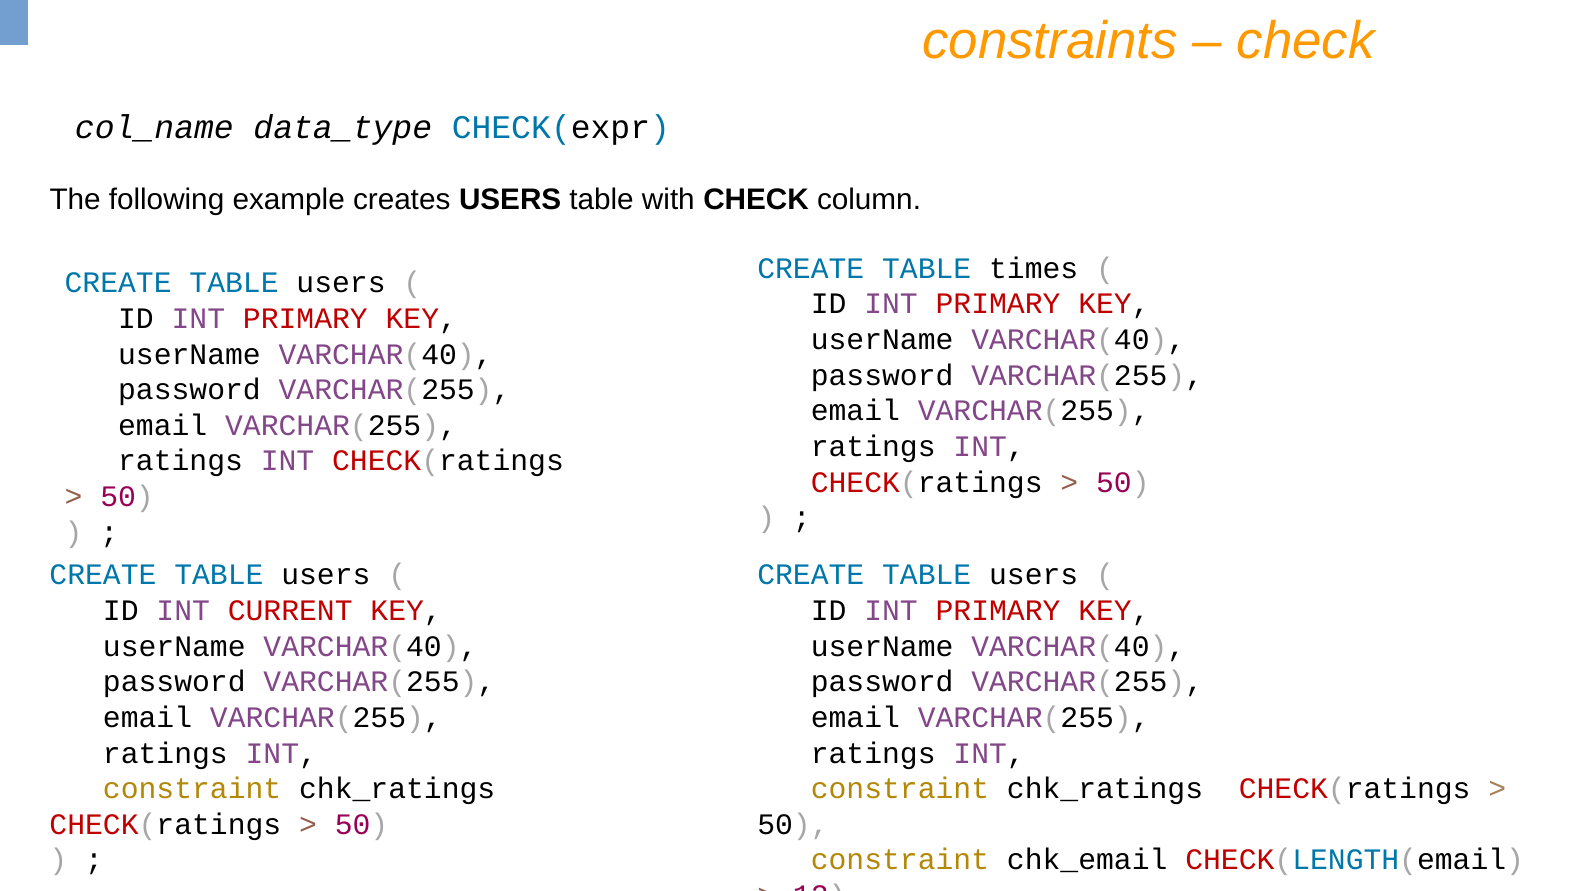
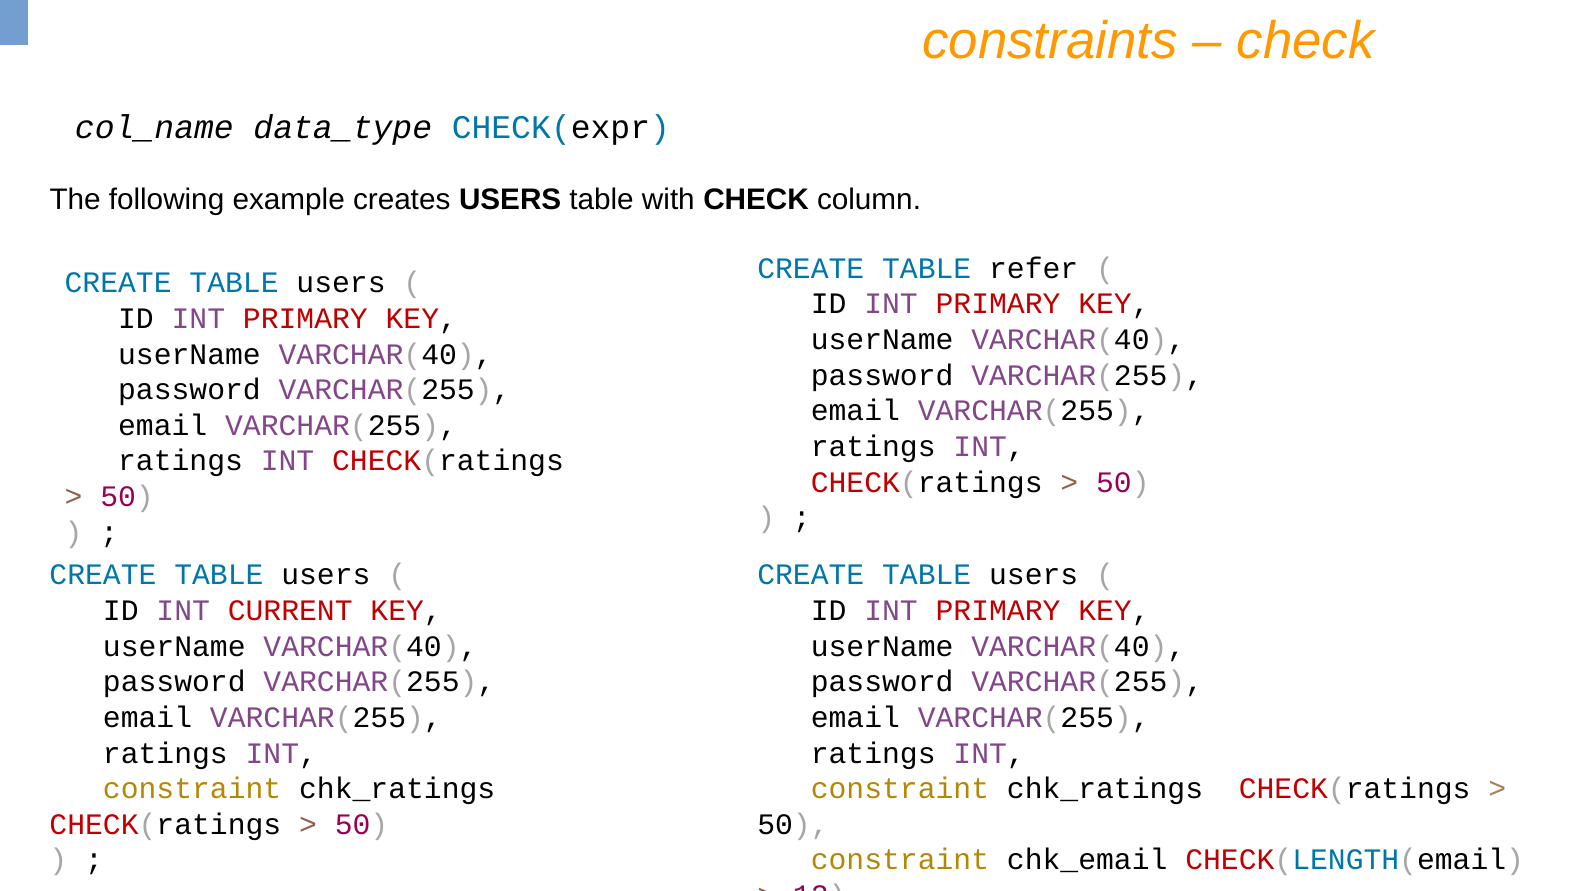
times: times -> refer
